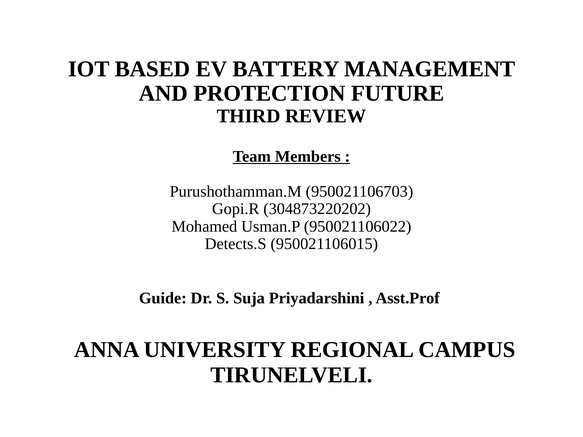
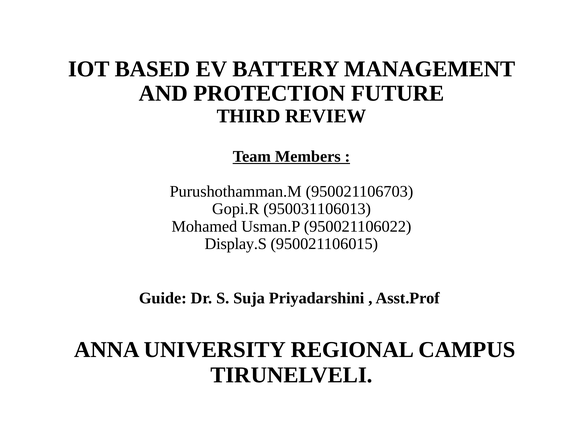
304873220202: 304873220202 -> 950031106013
Detects.S: Detects.S -> Display.S
